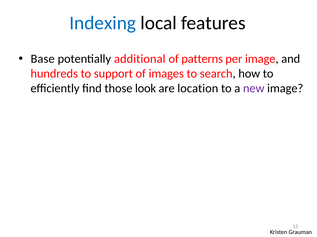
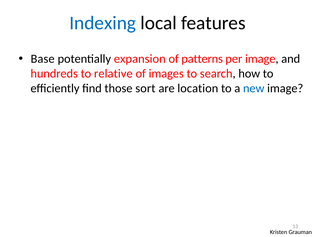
additional: additional -> expansion
support: support -> relative
look: look -> sort
new colour: purple -> blue
